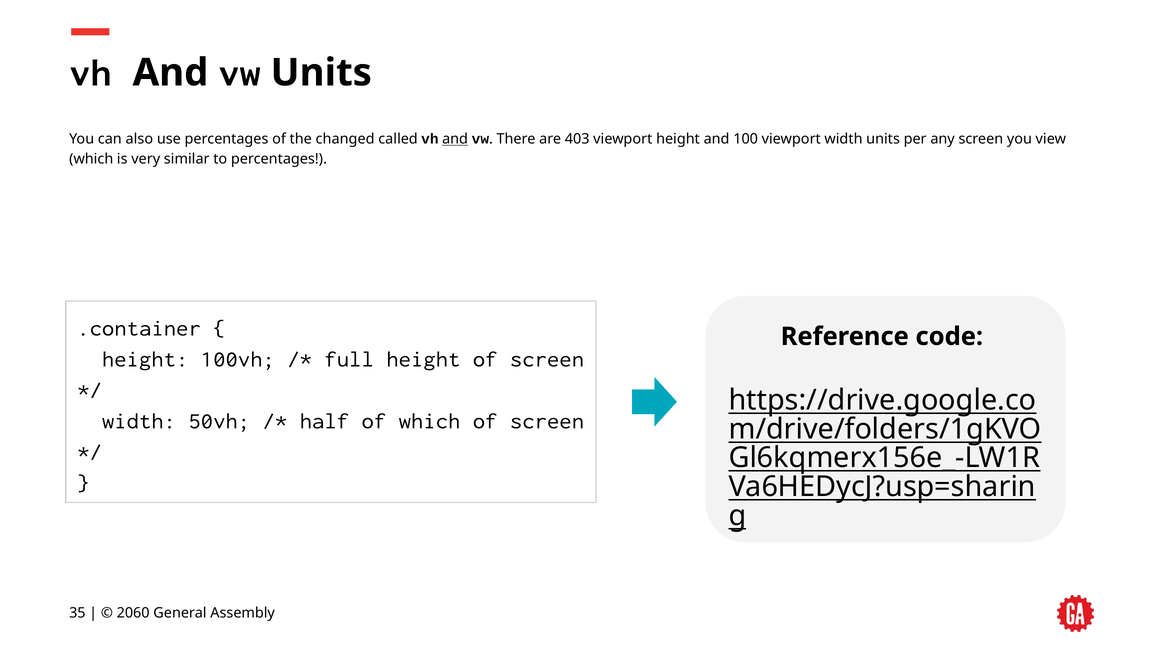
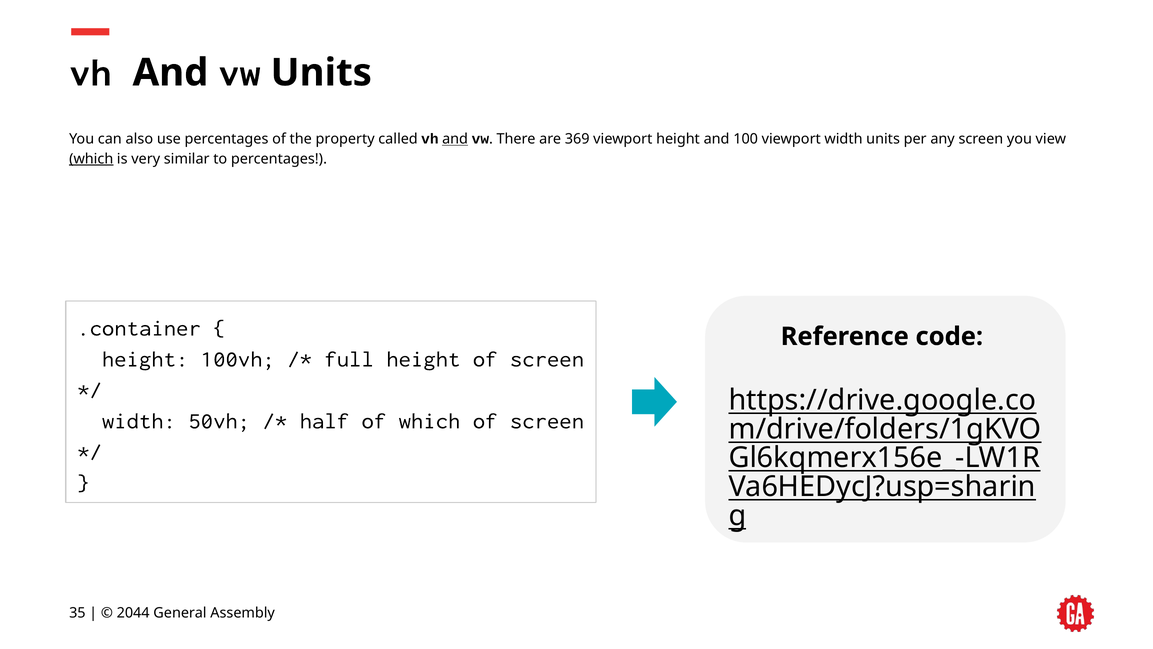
changed: changed -> property
403: 403 -> 369
which at (91, 159) underline: none -> present
2060: 2060 -> 2044
